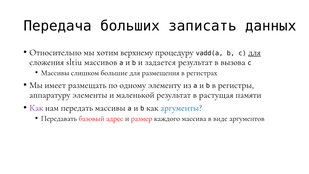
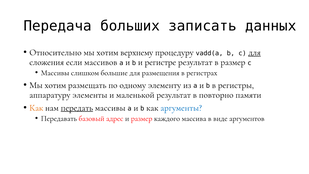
sltiu: sltiu -> если
задается: задается -> регистре
в вызова: вызова -> размер
имеет at (55, 85): имеет -> хотим
растущая: растущая -> повторно
Как at (36, 108) colour: purple -> orange
передать underline: none -> present
